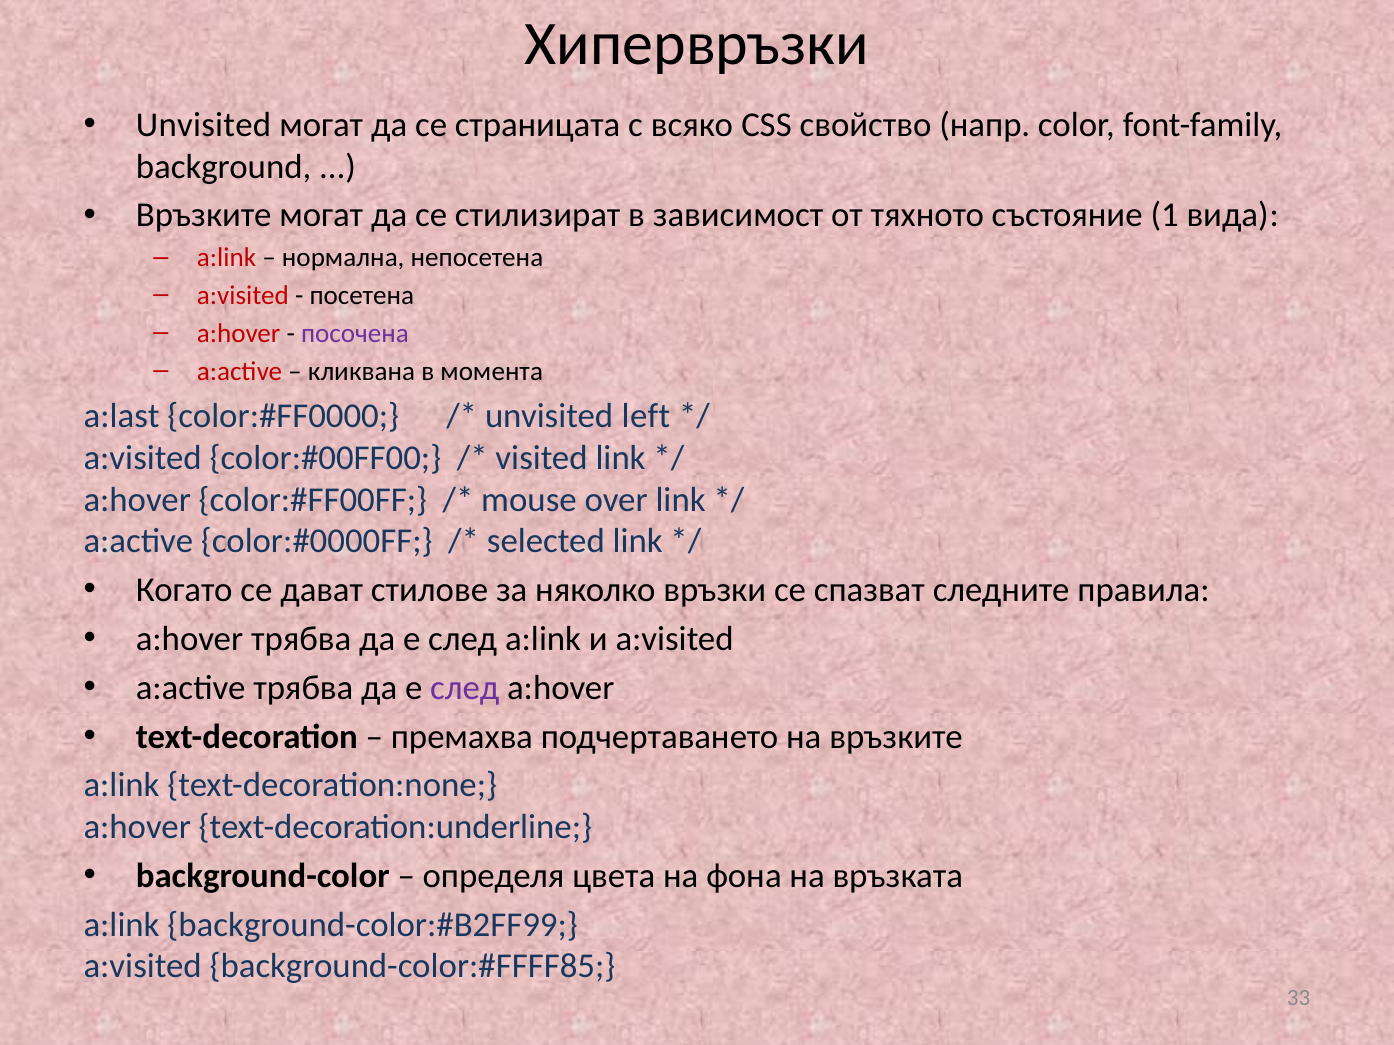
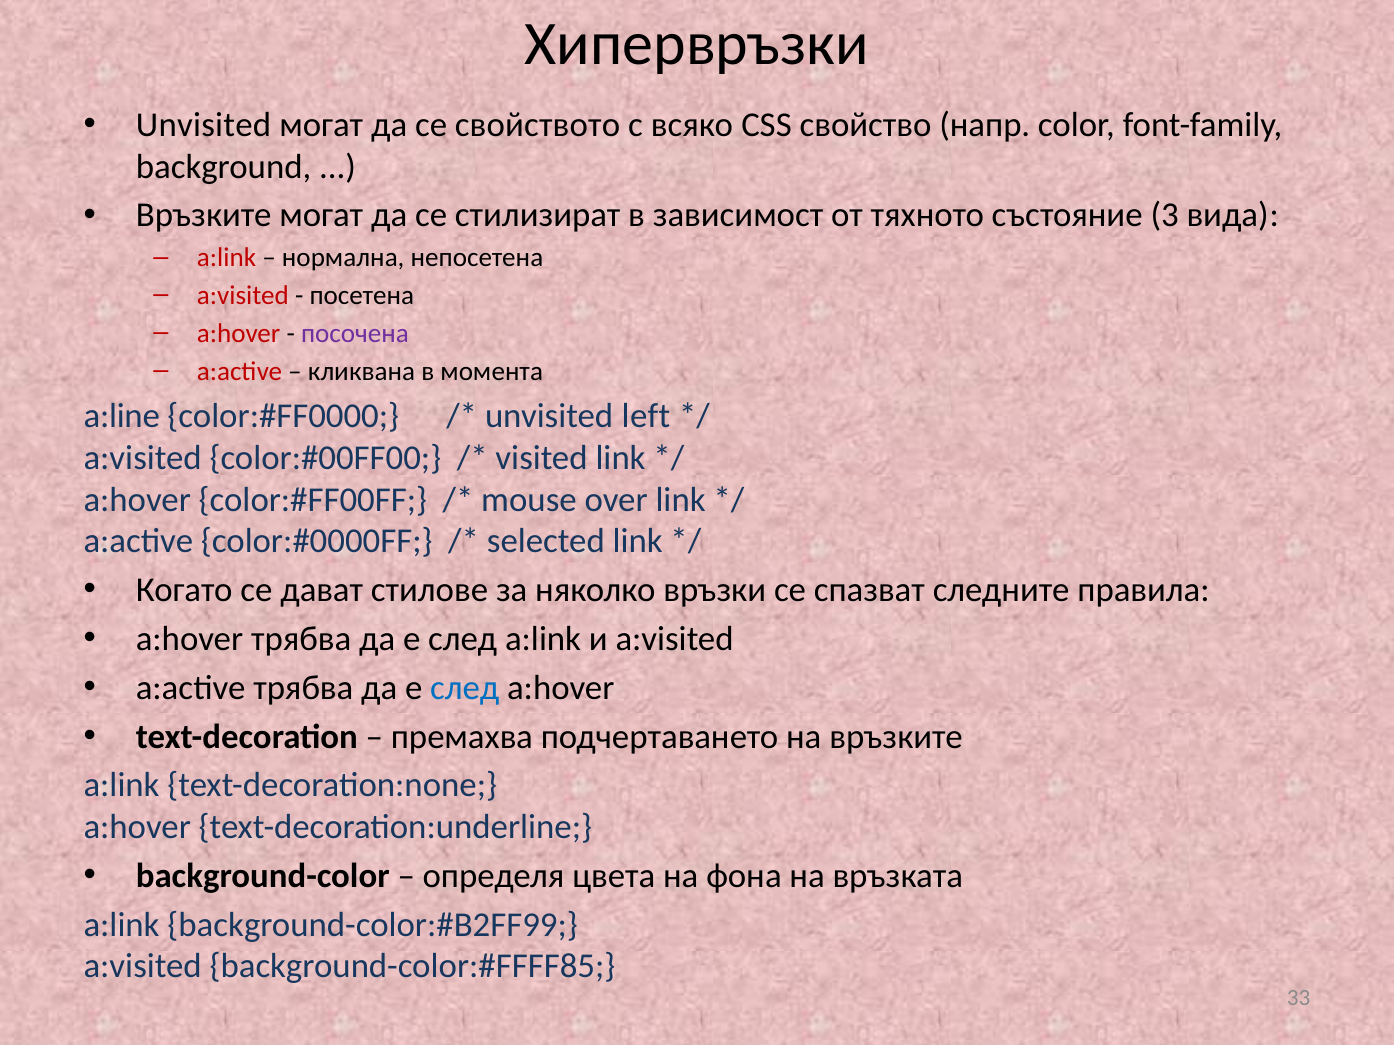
страницата: страницата -> свойството
1: 1 -> 3
a:last: a:last -> a:line
след at (465, 688) colour: purple -> blue
